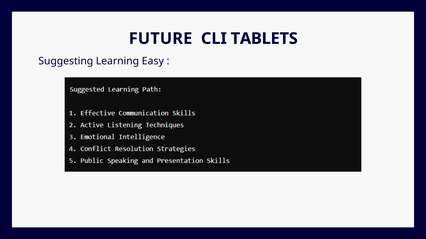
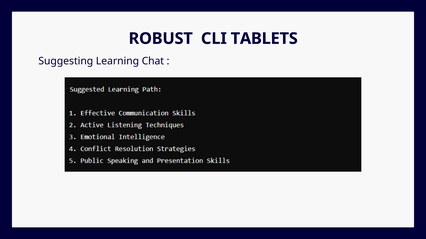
FUTURE: FUTURE -> ROBUST
Easy: Easy -> Chat
